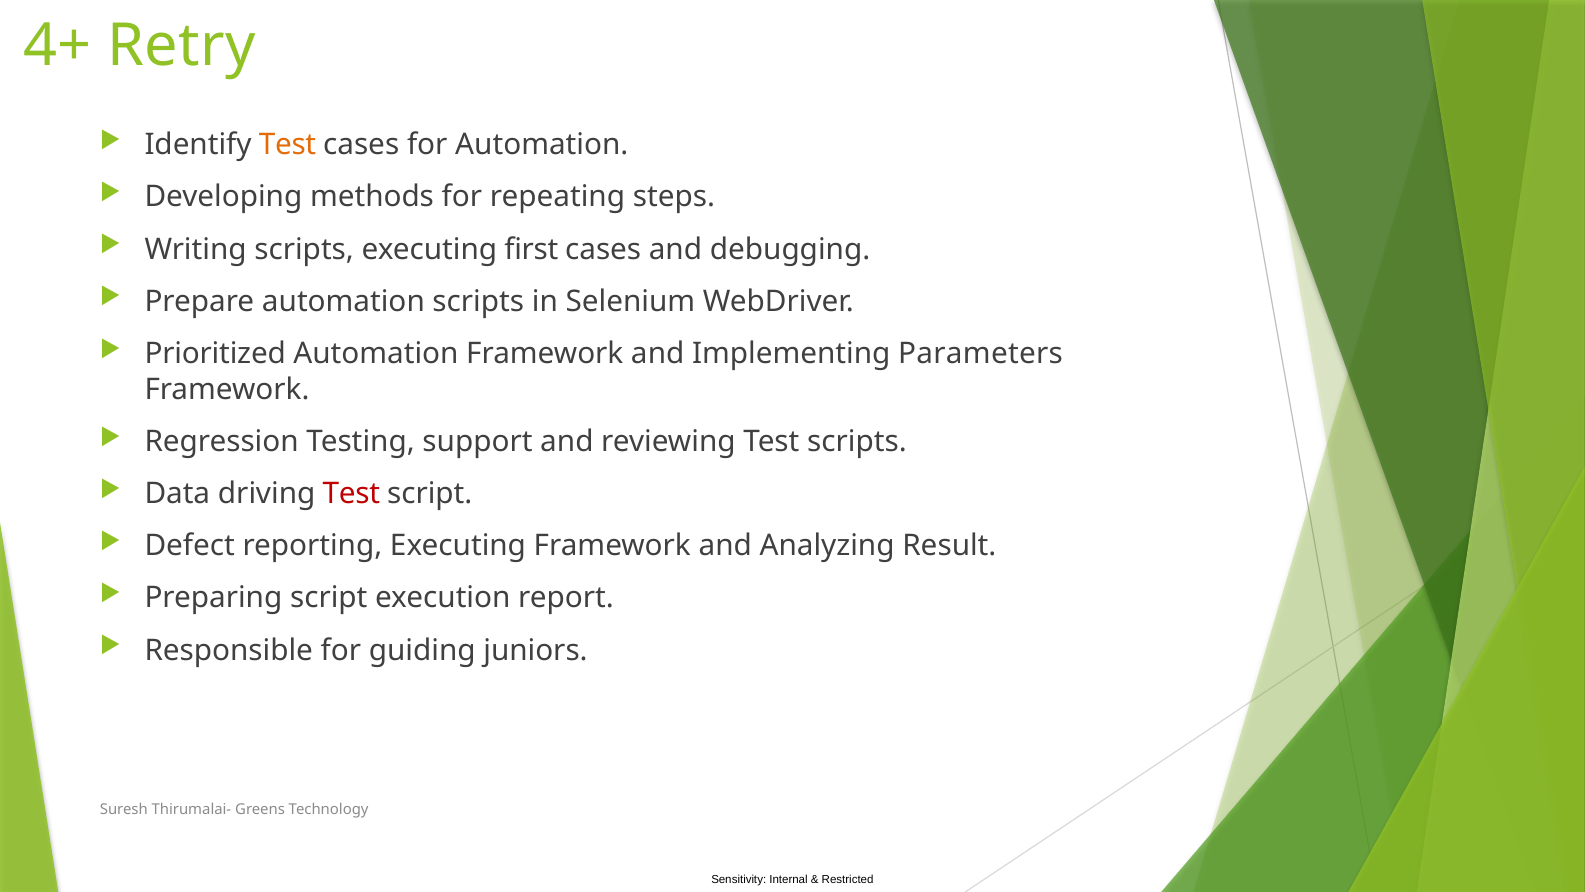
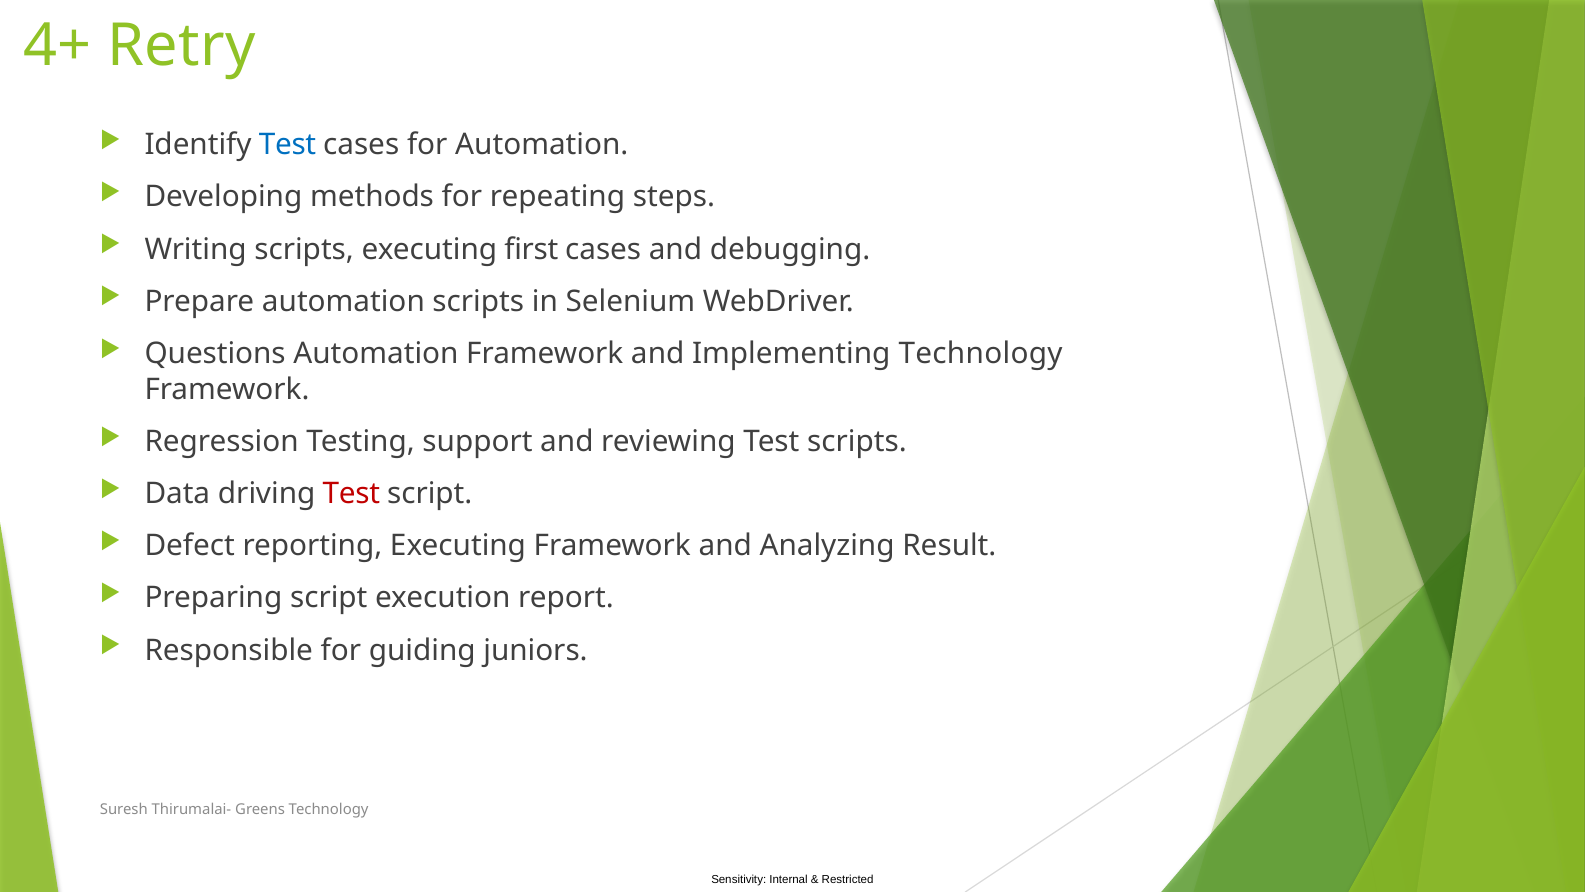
Test at (287, 145) colour: orange -> blue
Prioritized: Prioritized -> Questions
Implementing Parameters: Parameters -> Technology
